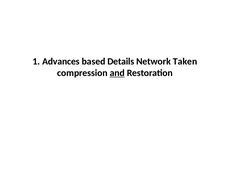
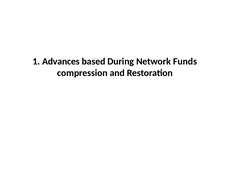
Details: Details -> During
Taken: Taken -> Funds
and underline: present -> none
